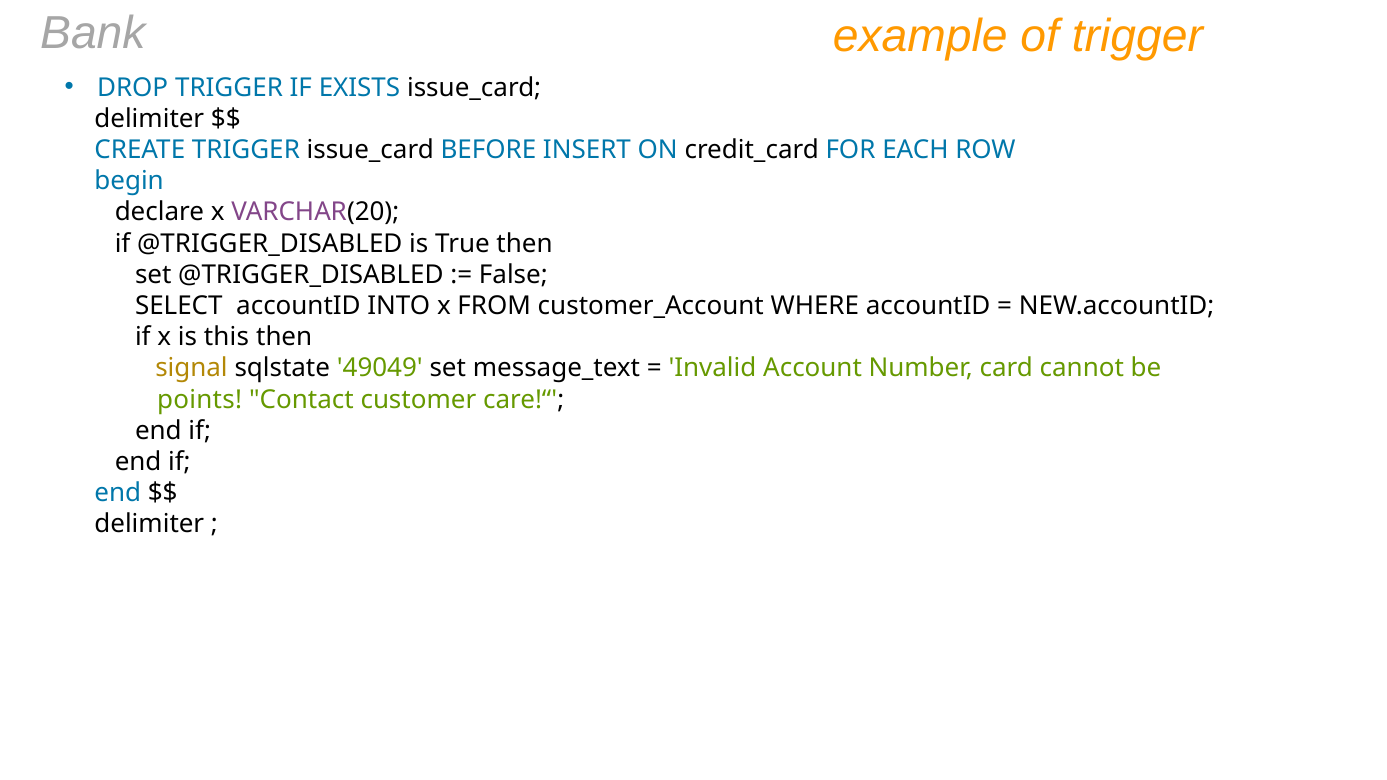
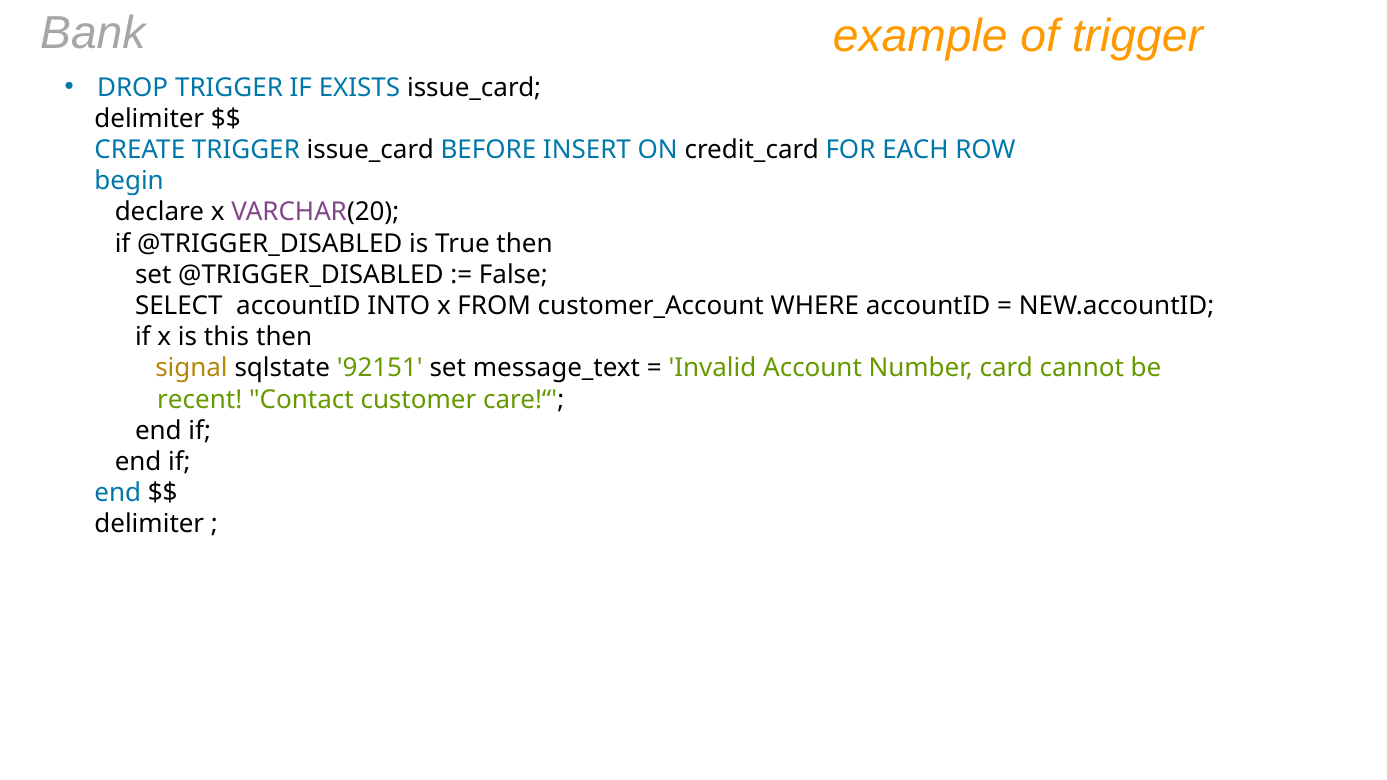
49049: 49049 -> 92151
points: points -> recent
